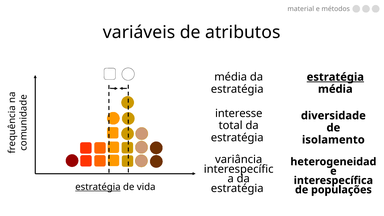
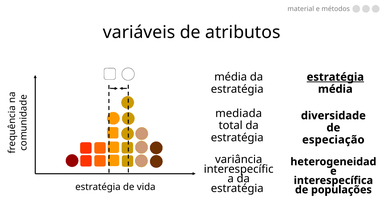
interesse: interesse -> mediada
isolamento: isolamento -> especiação
estratégia at (98, 187) underline: present -> none
